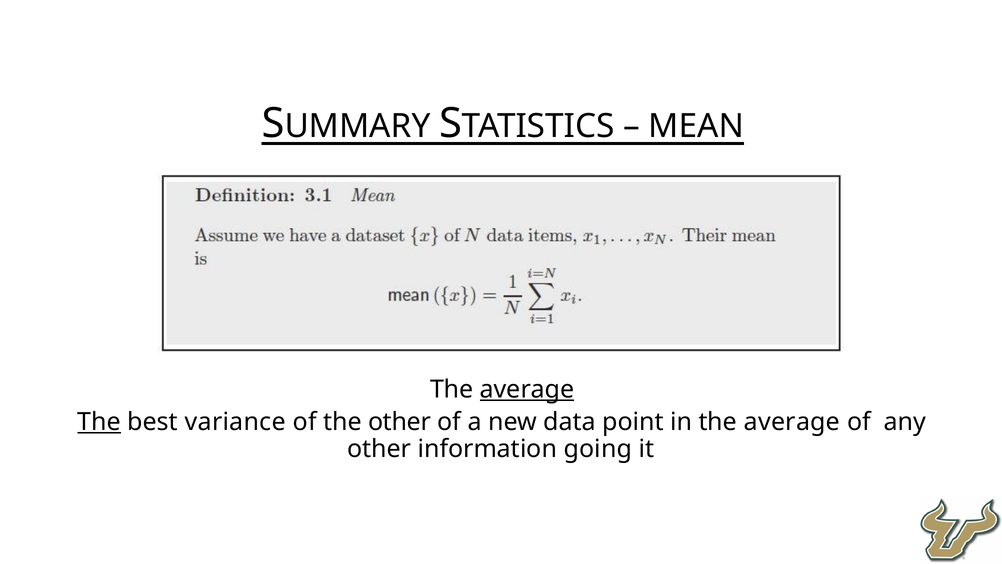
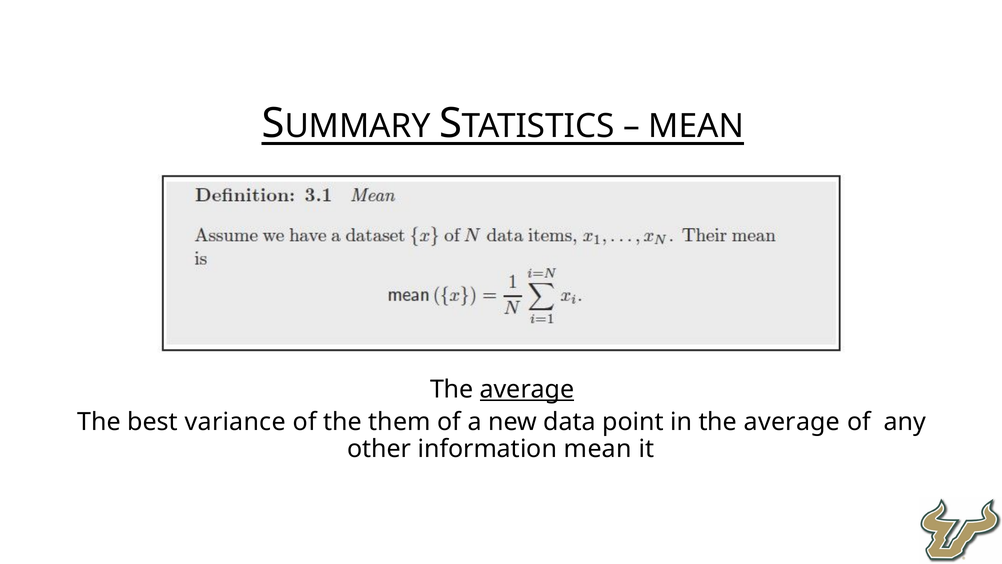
The at (99, 422) underline: present -> none
the other: other -> them
information going: going -> mean
